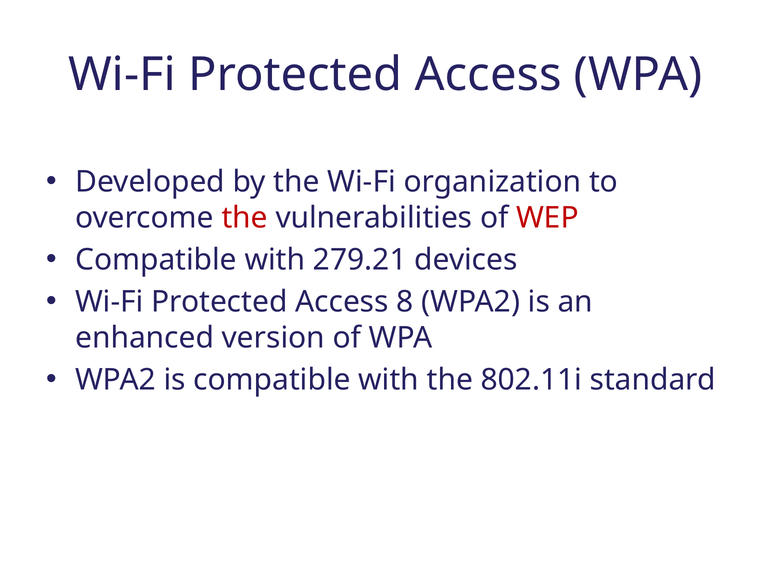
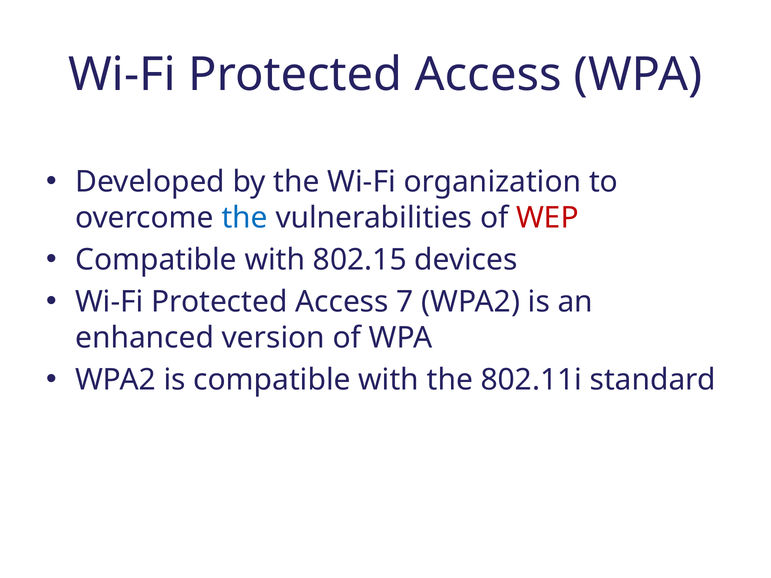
the at (245, 218) colour: red -> blue
279.21: 279.21 -> 802.15
8: 8 -> 7
